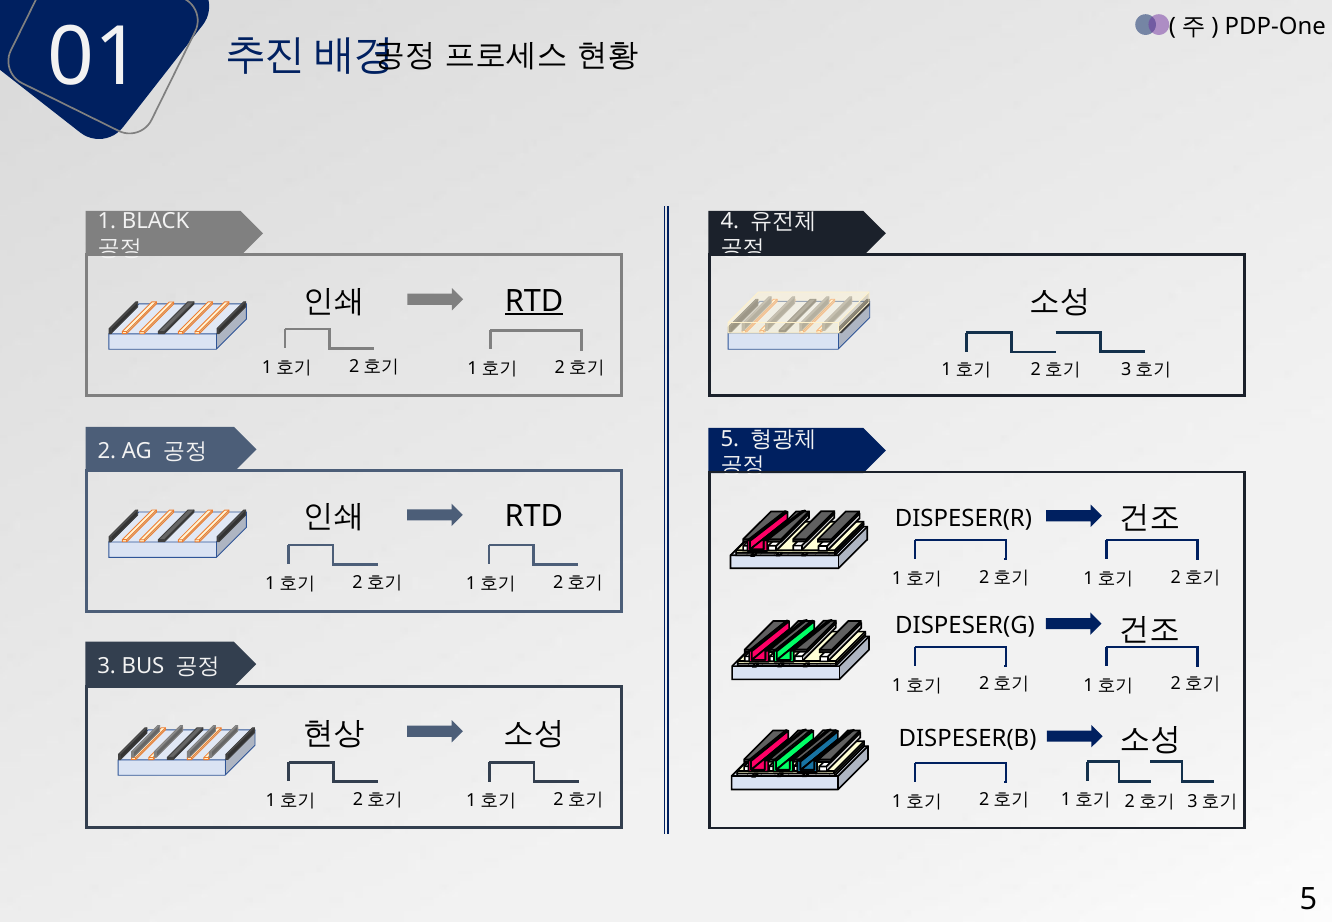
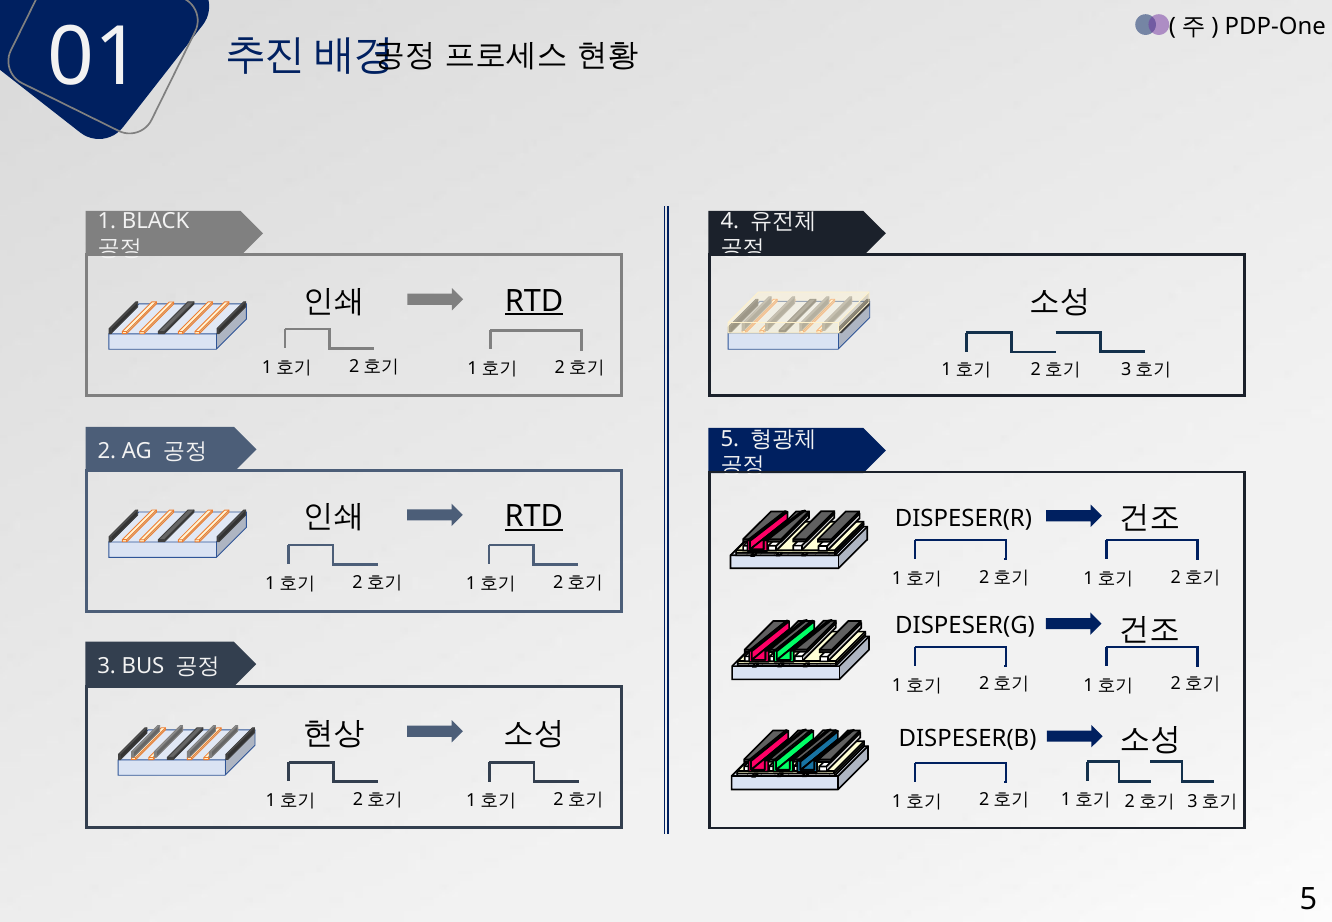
RTD at (534, 517) underline: none -> present
